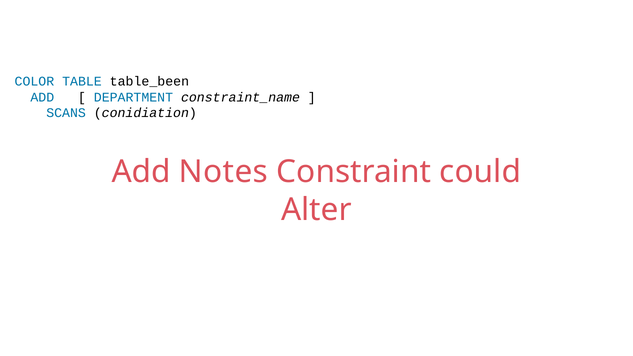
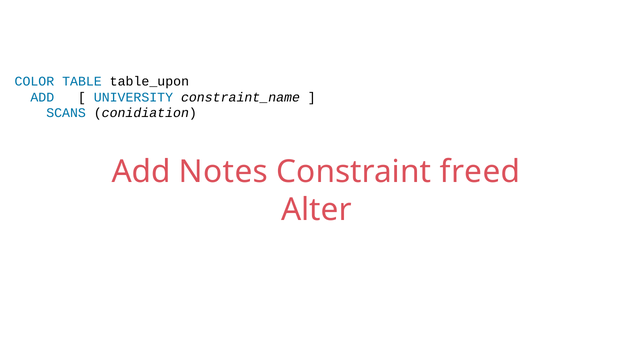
table_been: table_been -> table_upon
DEPARTMENT: DEPARTMENT -> UNIVERSITY
could: could -> freed
